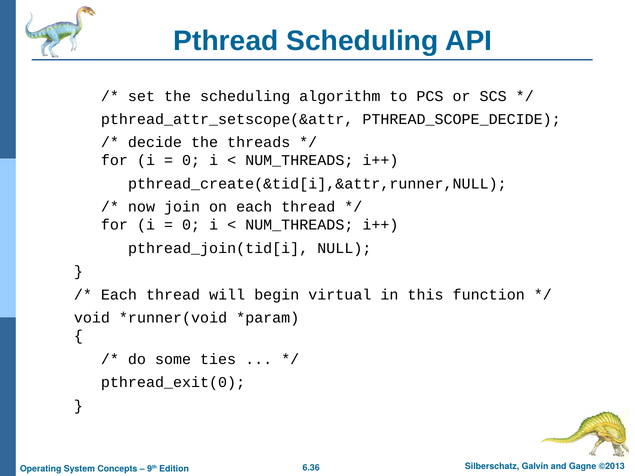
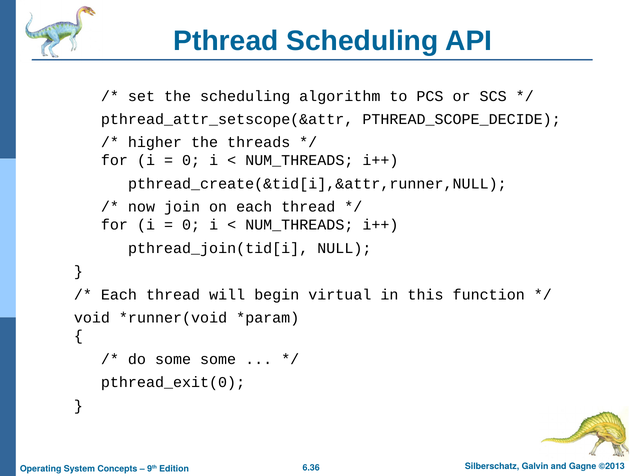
decide: decide -> higher
some ties: ties -> some
